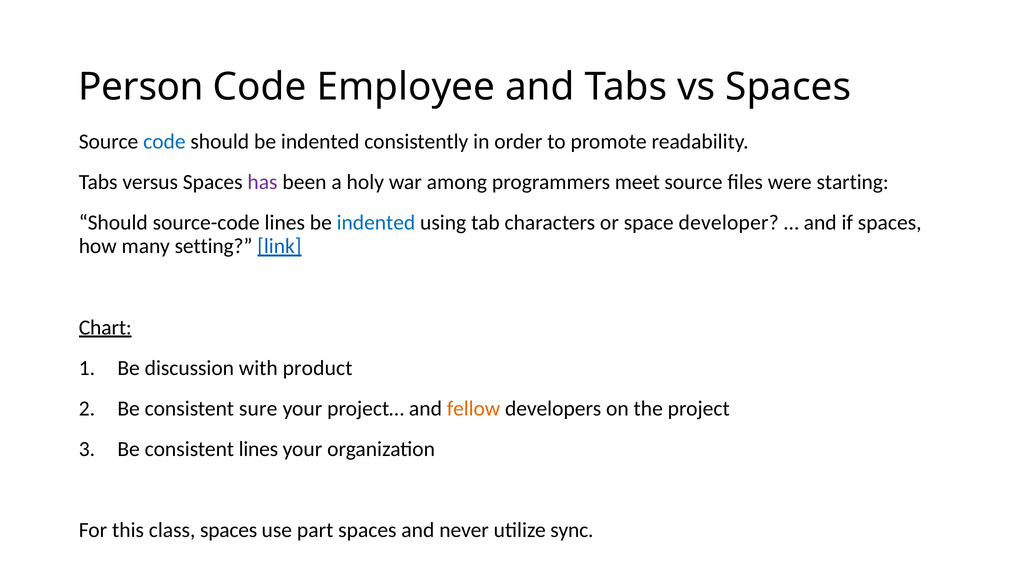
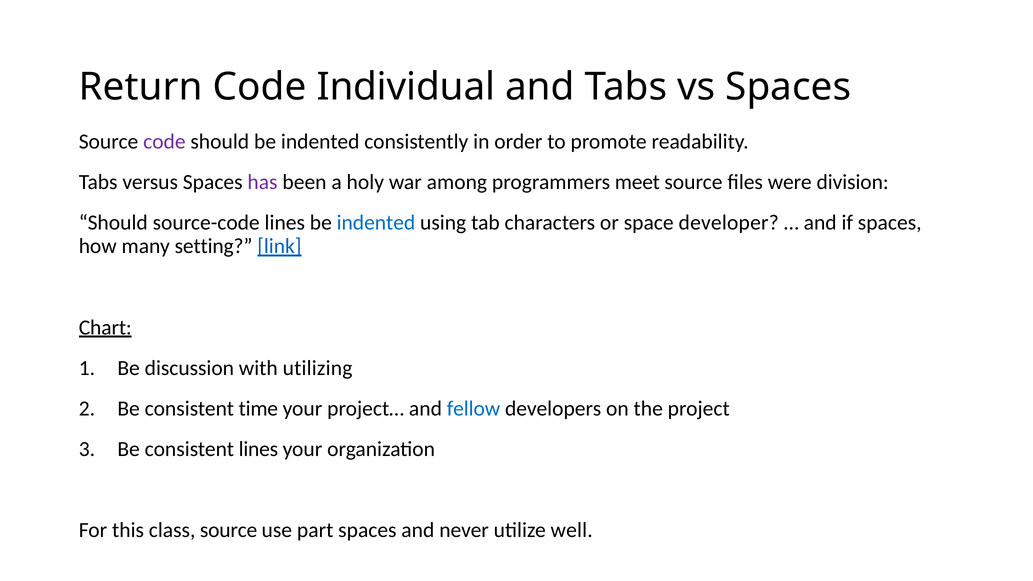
Person: Person -> Return
Employee: Employee -> Individual
code at (164, 142) colour: blue -> purple
starting: starting -> division
product: product -> utilizing
sure: sure -> time
fellow colour: orange -> blue
class spaces: spaces -> source
sync: sync -> well
